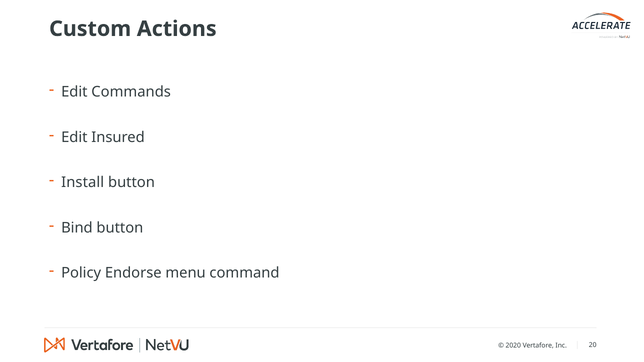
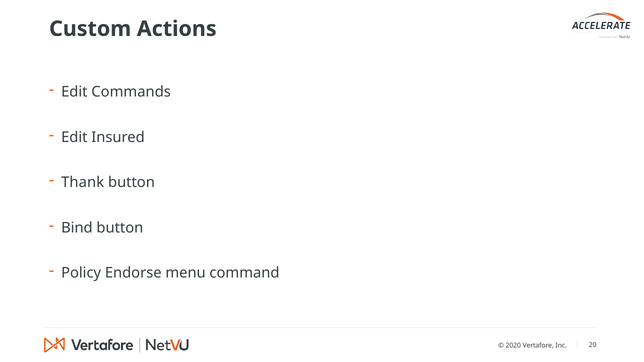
Install: Install -> Thank
